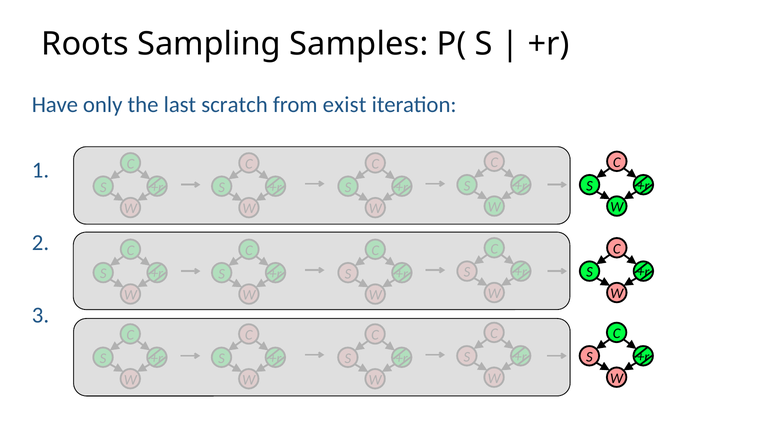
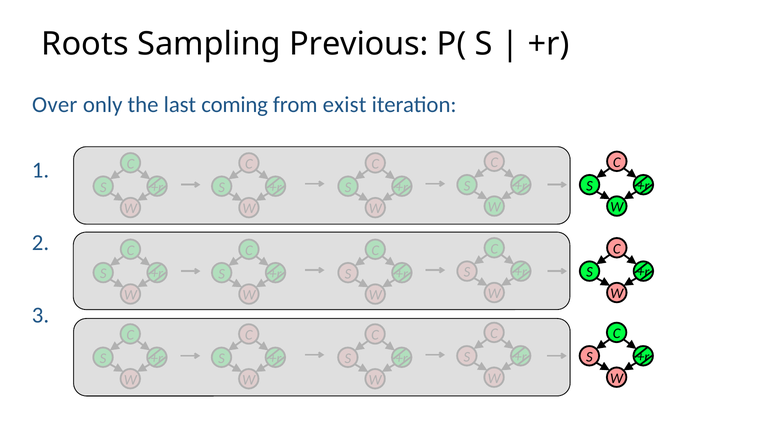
Samples: Samples -> Previous
Have: Have -> Over
scratch: scratch -> coming
